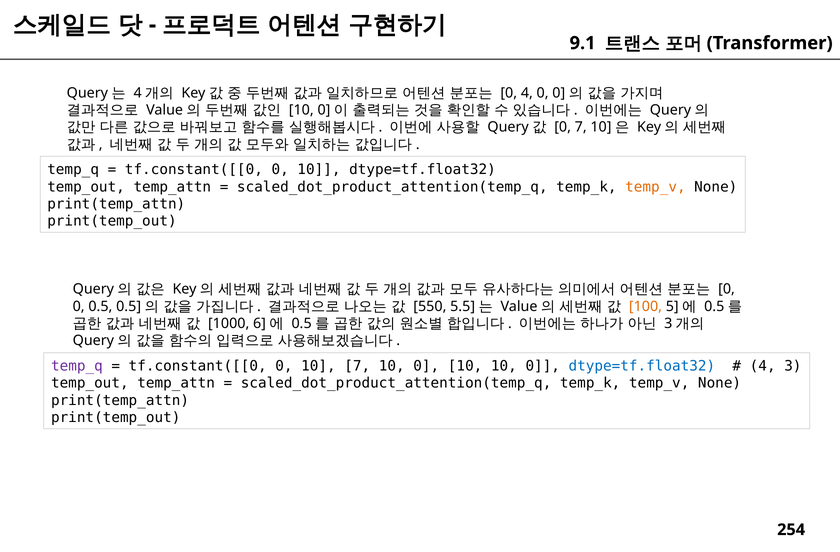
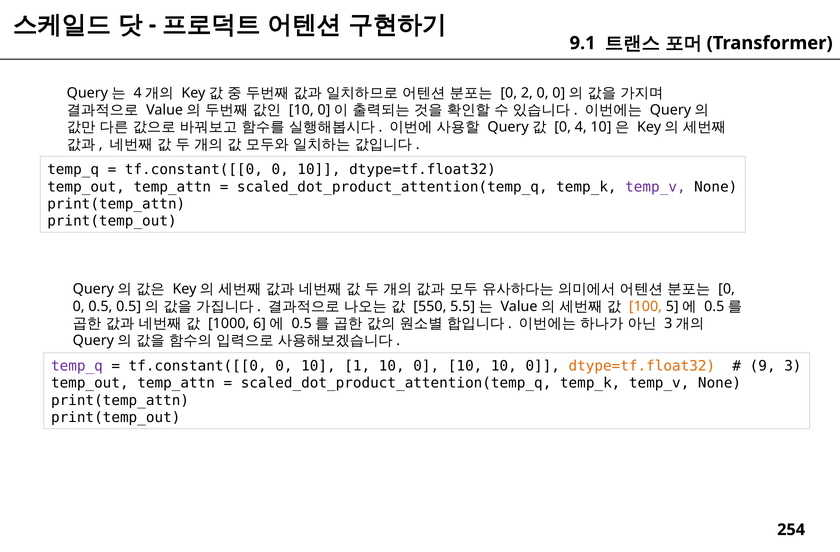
0 4: 4 -> 2
0 7: 7 -> 4
temp_v at (655, 187) colour: orange -> purple
10 7: 7 -> 1
dtype=tf.float32 at (642, 366) colour: blue -> orange
4 at (763, 366): 4 -> 9
